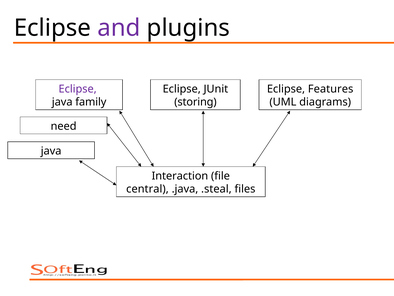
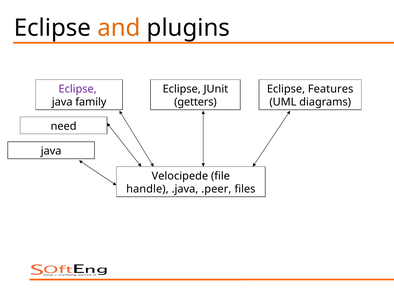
and colour: purple -> orange
storing: storing -> getters
Interaction: Interaction -> Velocipede
central: central -> handle
.steal: .steal -> .peer
